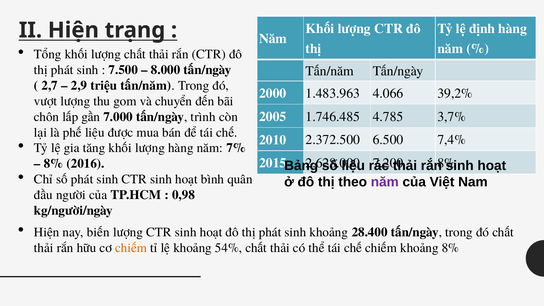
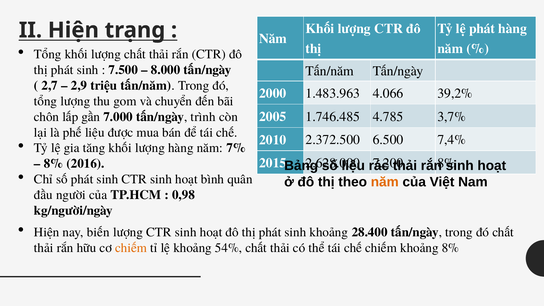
lệ định: định -> phát
vượt at (46, 101): vượt -> tổng
năm at (385, 182) colour: purple -> orange
